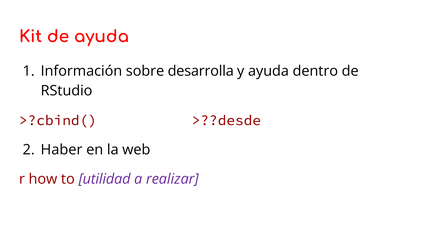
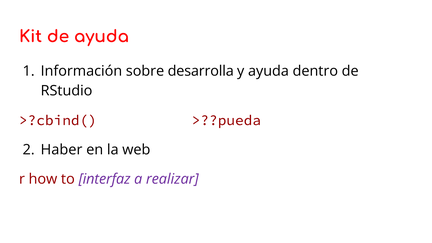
>??desde: >??desde -> >??pueda
utilidad: utilidad -> interfaz
